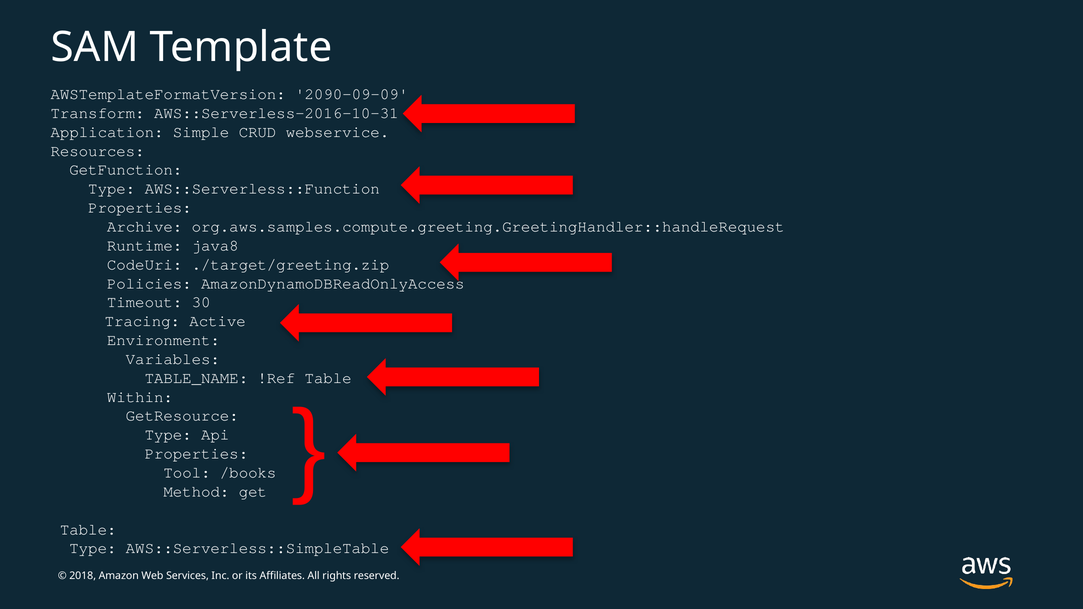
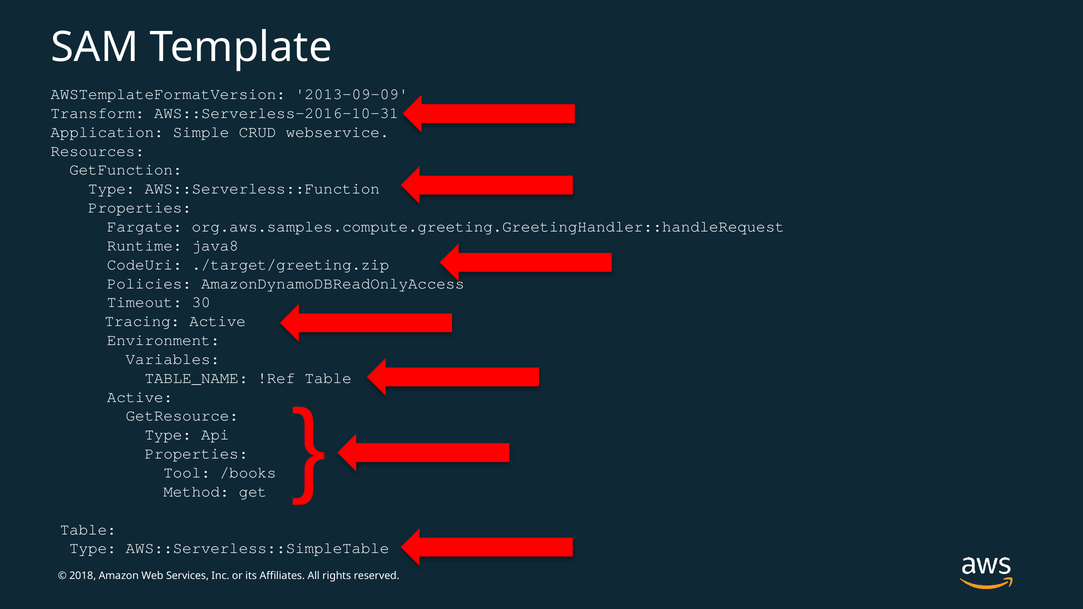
2090-09-09: 2090-09-09 -> 2013-09-09
Archive: Archive -> Fargate
Within at (140, 397): Within -> Active
